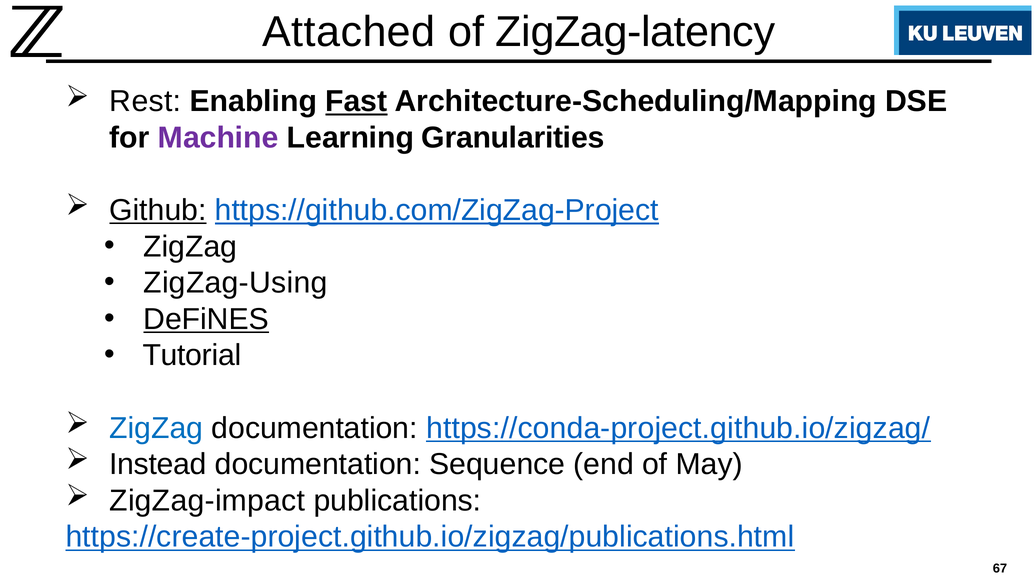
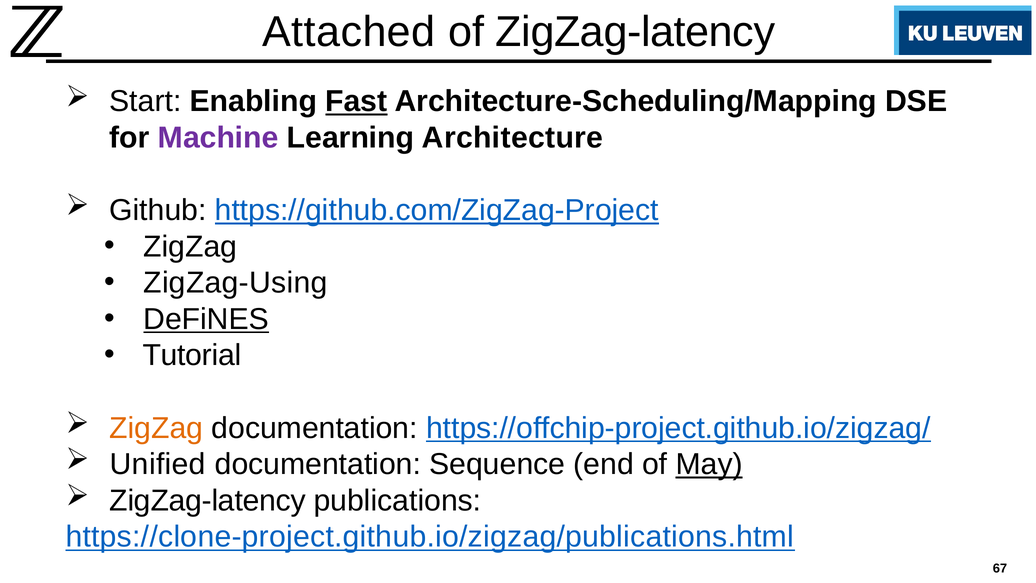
Rest: Rest -> Start
Granularities: Granularities -> Architecture
Github underline: present -> none
ZigZag at (156, 428) colour: blue -> orange
https://conda-project.github.io/zigzag/: https://conda-project.github.io/zigzag/ -> https://offchip-project.github.io/zigzag/
Instead: Instead -> Unified
May underline: none -> present
ZigZag-impact at (207, 500): ZigZag-impact -> ZigZag-latency
https://create-project.github.io/zigzag/publications.html: https://create-project.github.io/zigzag/publications.html -> https://clone-project.github.io/zigzag/publications.html
